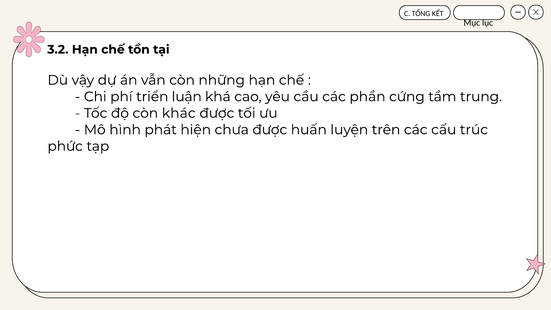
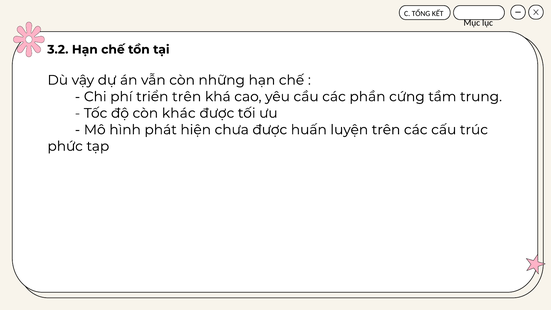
triển luận: luận -> trên
